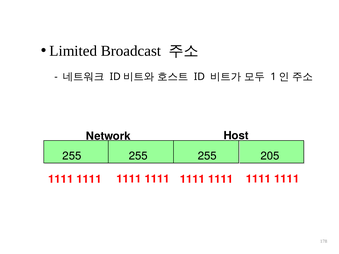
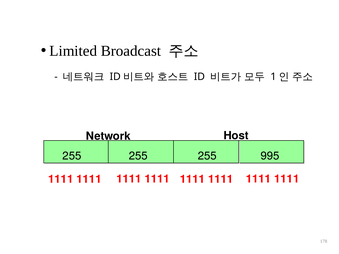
205: 205 -> 995
